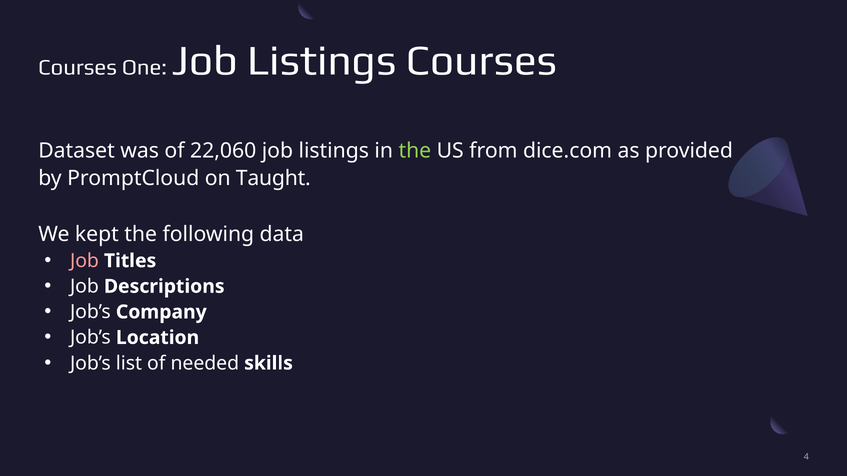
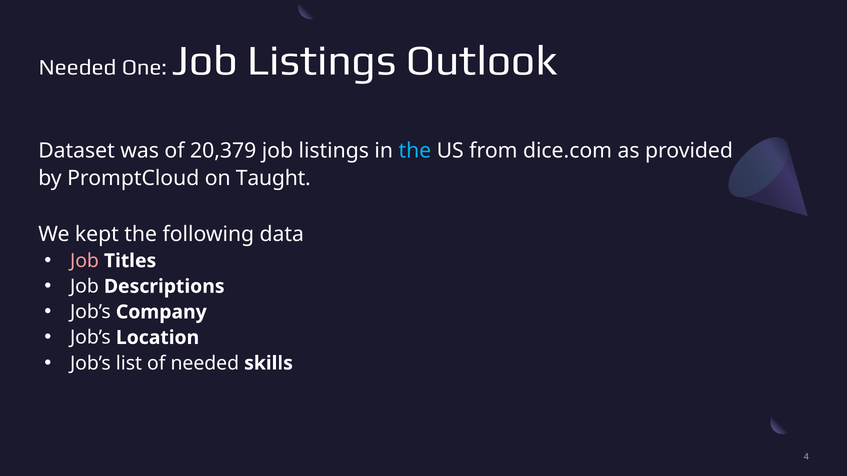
Courses at (78, 67): Courses -> Needed
Listings Courses: Courses -> Outlook
22,060: 22,060 -> 20,379
the at (415, 151) colour: light green -> light blue
